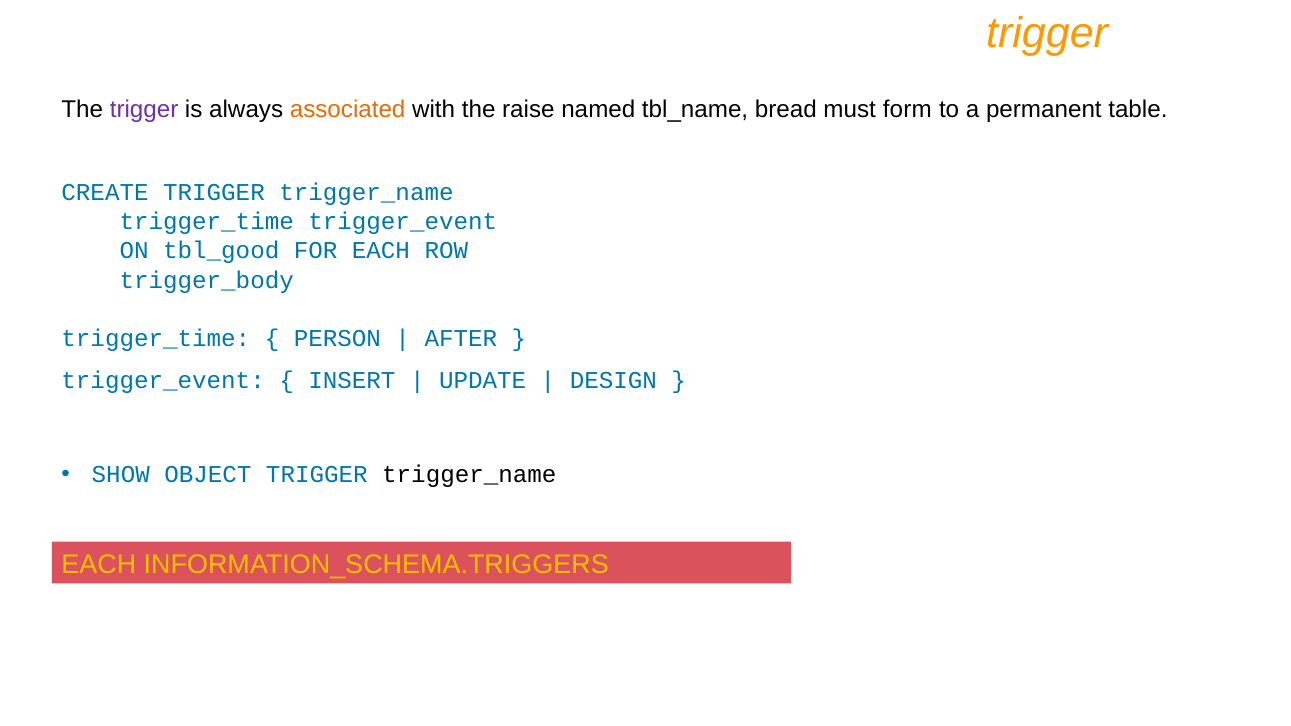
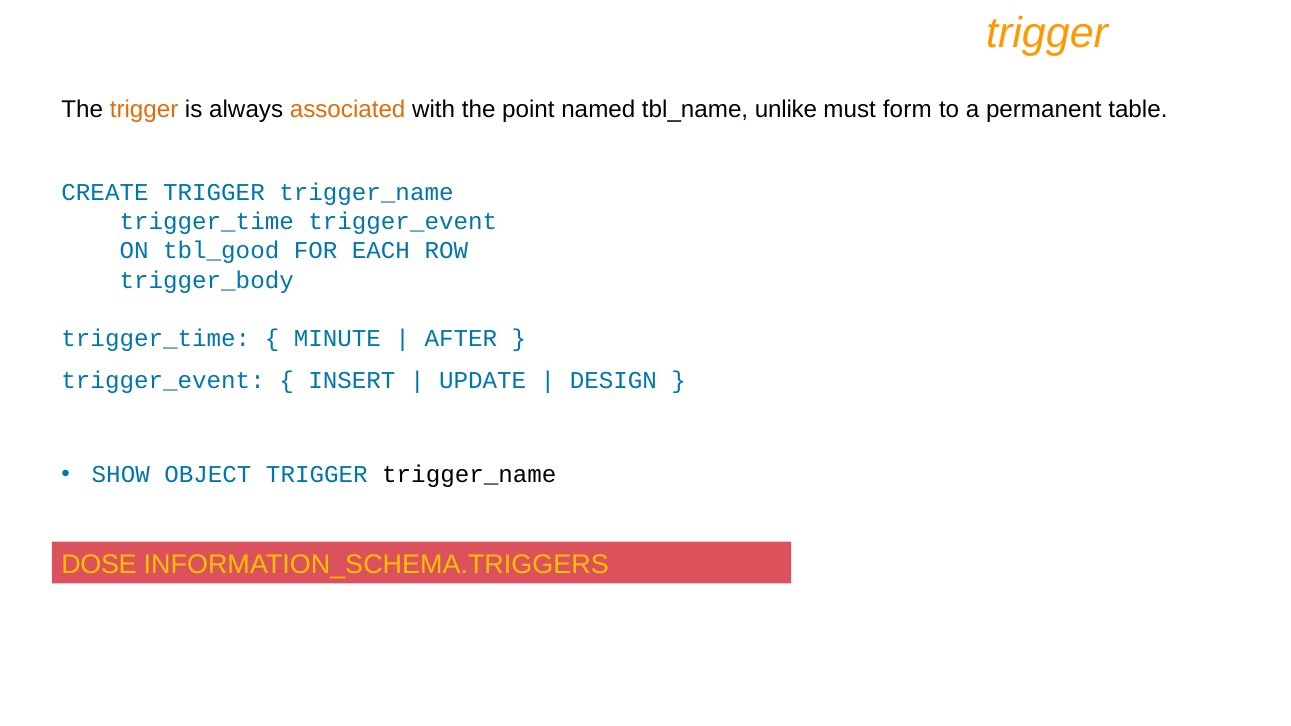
trigger at (144, 110) colour: purple -> orange
raise: raise -> point
bread: bread -> unlike
PERSON: PERSON -> MINUTE
EACH at (99, 565): EACH -> DOSE
